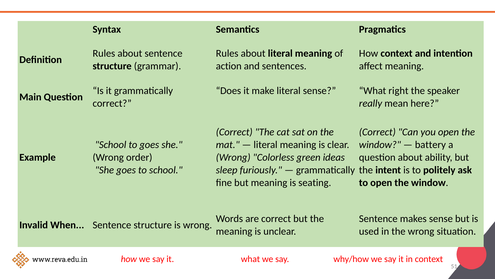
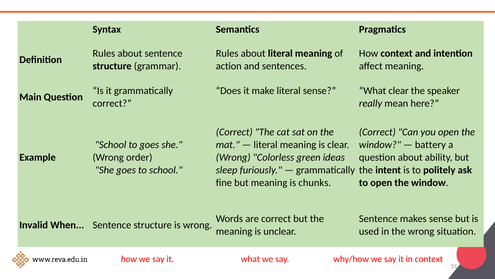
What right: right -> clear
seating: seating -> chunks
